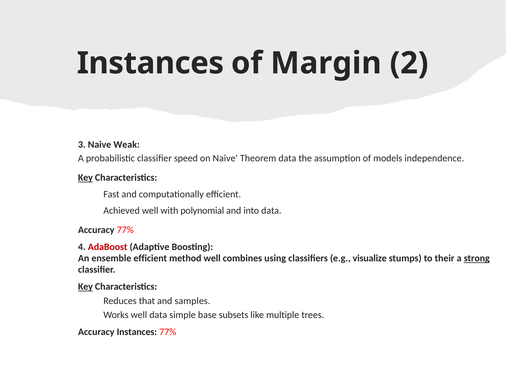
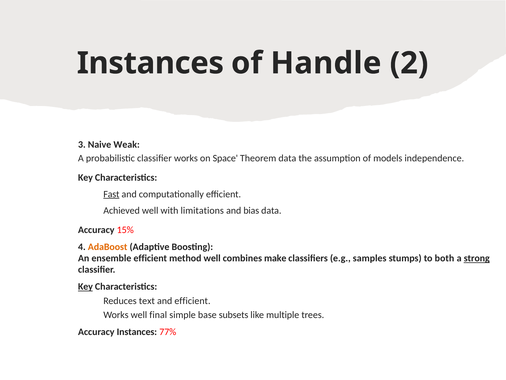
Margin: Margin -> Handle
classifier speed: speed -> works
on Naive: Naive -> Space
Key at (85, 177) underline: present -> none
Fast underline: none -> present
polynomial: polynomial -> limitations
into: into -> bias
Accuracy 77%: 77% -> 15%
AdaBoost colour: red -> orange
using: using -> make
visualize: visualize -> samples
their: their -> both
that: that -> text
and samples: samples -> efficient
well data: data -> final
